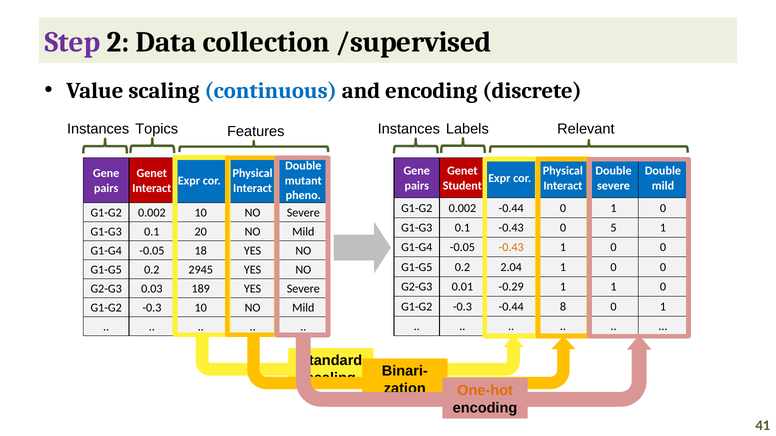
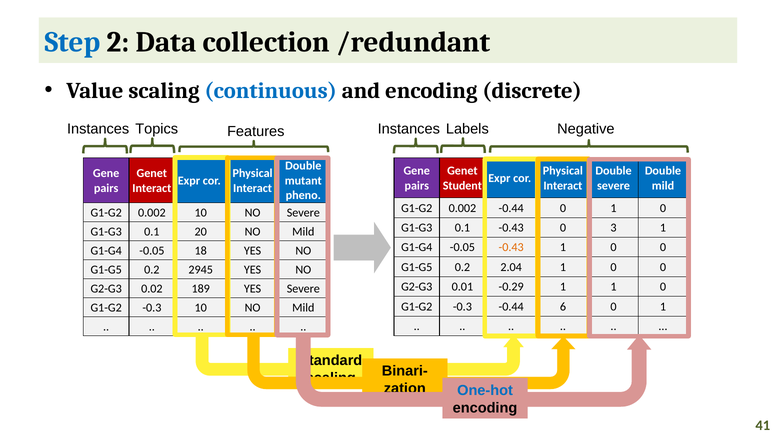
Step colour: purple -> blue
/supervised: /supervised -> /redundant
Relevant: Relevant -> Negative
5: 5 -> 3
0.03: 0.03 -> 0.02
8: 8 -> 6
One-hot colour: orange -> blue
